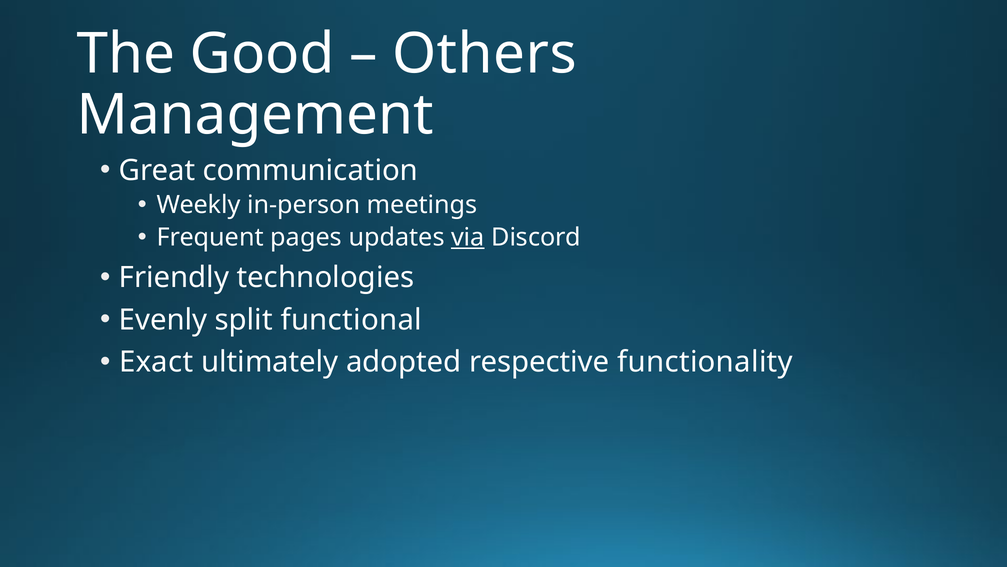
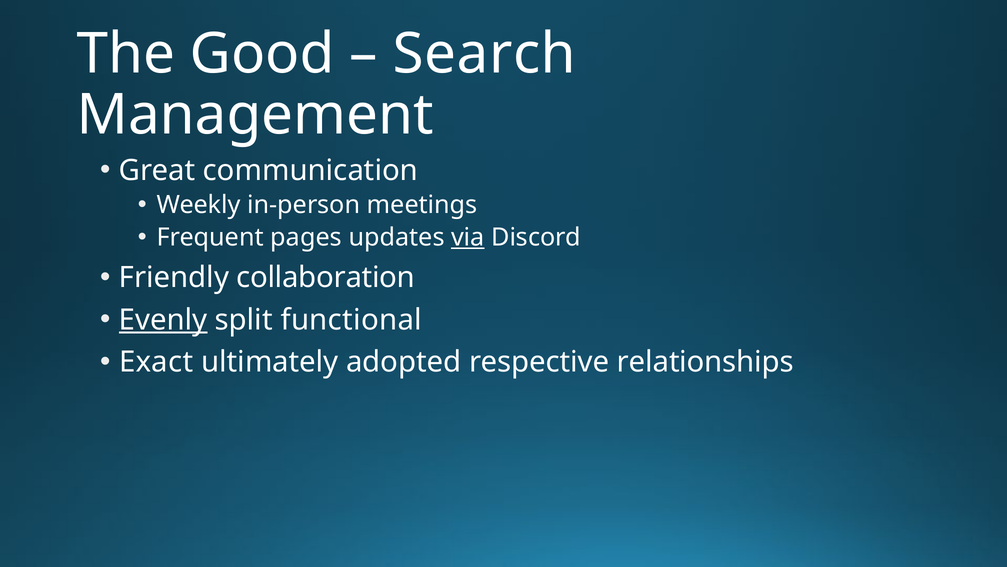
Others: Others -> Search
technologies: technologies -> collaboration
Evenly underline: none -> present
functionality: functionality -> relationships
